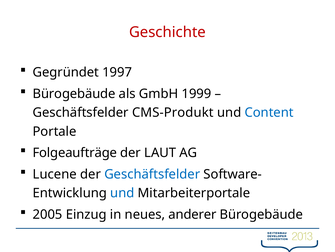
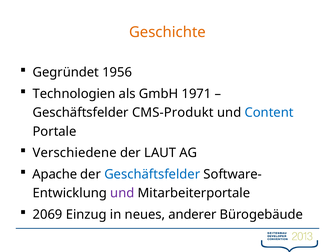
Geschichte colour: red -> orange
1997: 1997 -> 1956
Bürogebäude at (74, 94): Bürogebäude -> Technologien
1999: 1999 -> 1971
Folgeaufträge: Folgeaufträge -> Verschiedene
Lucene: Lucene -> Apache
und at (122, 193) colour: blue -> purple
2005: 2005 -> 2069
